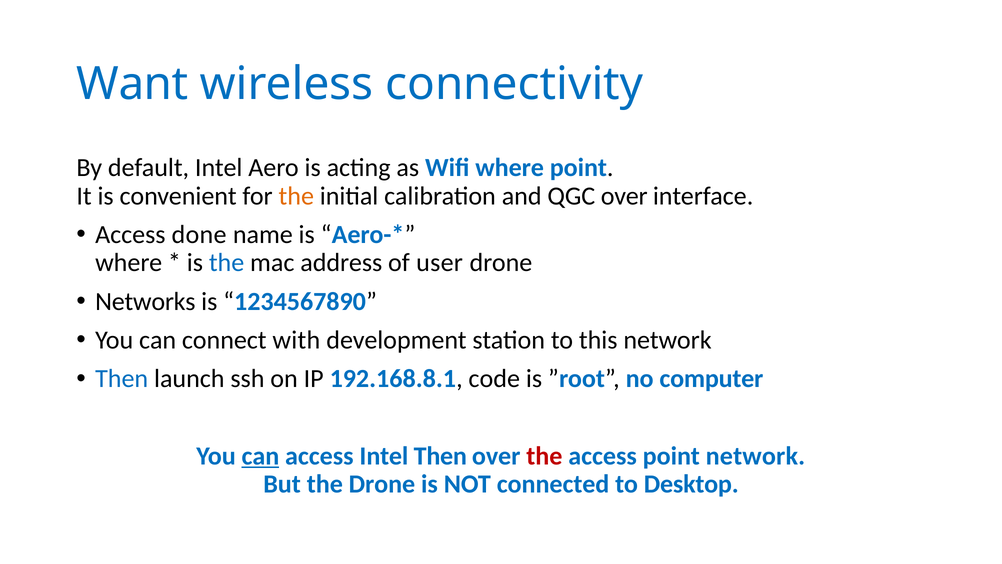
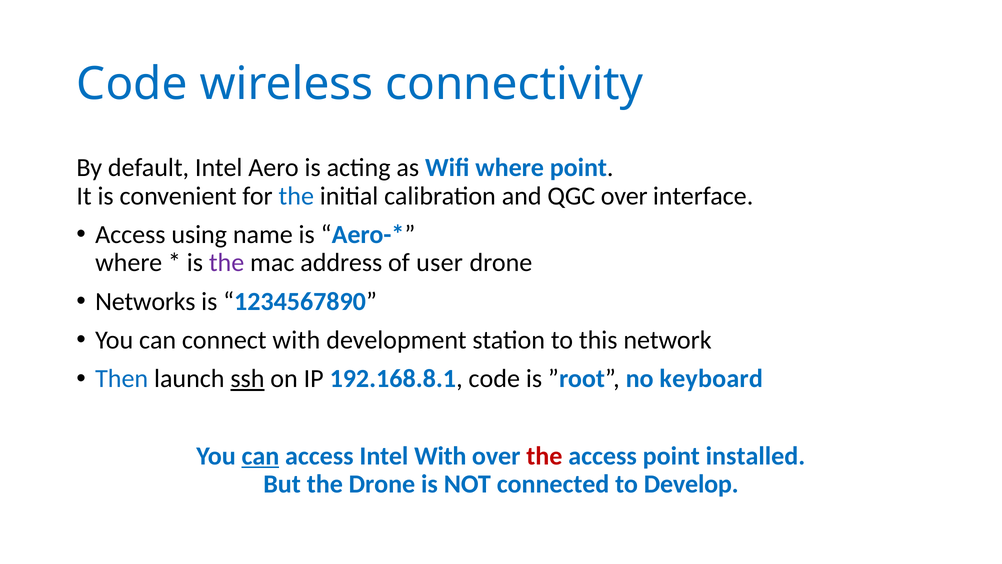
Want at (132, 84): Want -> Code
the at (296, 196) colour: orange -> blue
done: done -> using
the at (227, 263) colour: blue -> purple
ssh underline: none -> present
computer: computer -> keyboard
Intel Then: Then -> With
point network: network -> installed
Desktop: Desktop -> Develop
